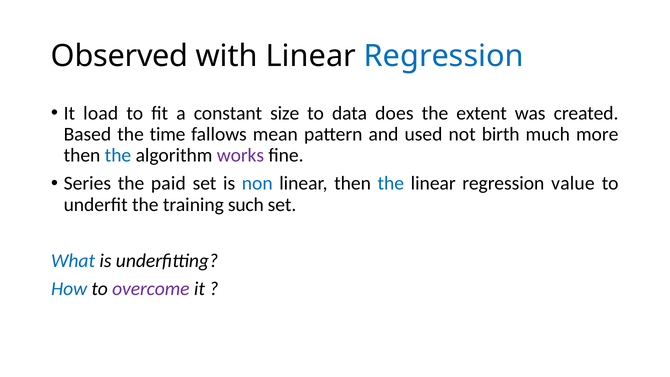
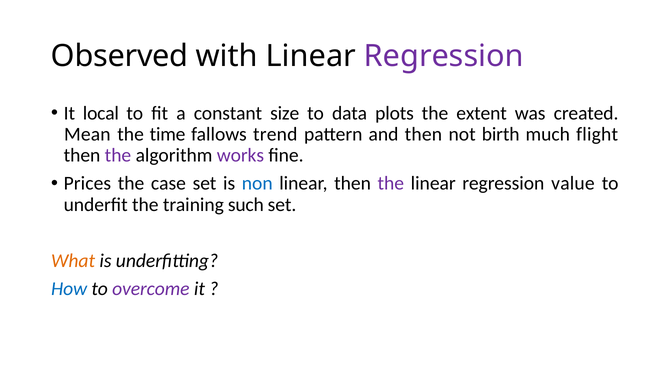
Regression at (444, 56) colour: blue -> purple
load: load -> local
does: does -> plots
Based: Based -> Mean
mean: mean -> trend
and used: used -> then
more: more -> flight
the at (118, 155) colour: blue -> purple
Series: Series -> Prices
paid: paid -> case
the at (391, 183) colour: blue -> purple
What colour: blue -> orange
